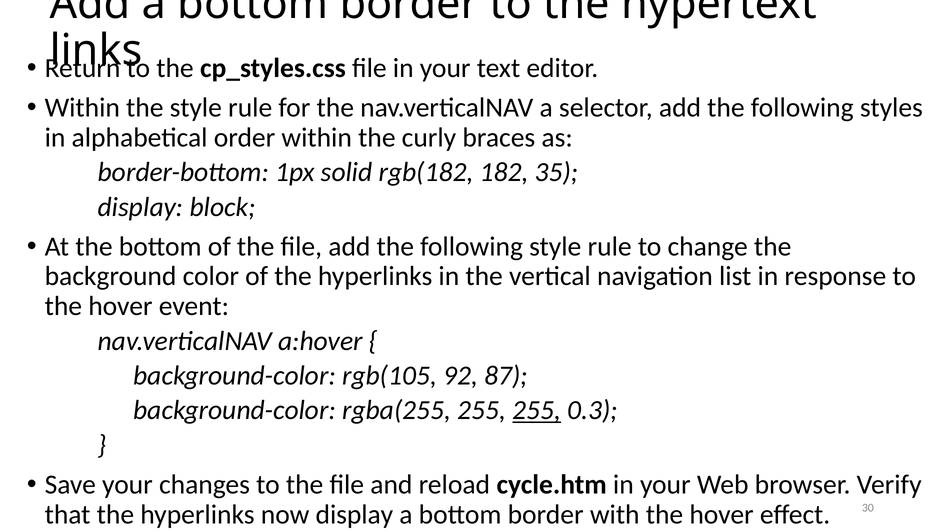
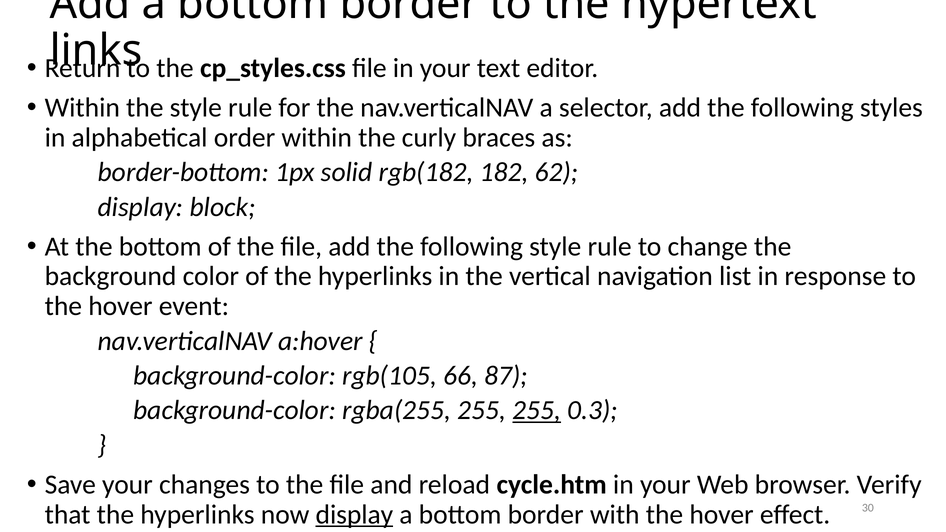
35: 35 -> 62
92: 92 -> 66
display at (354, 515) underline: none -> present
